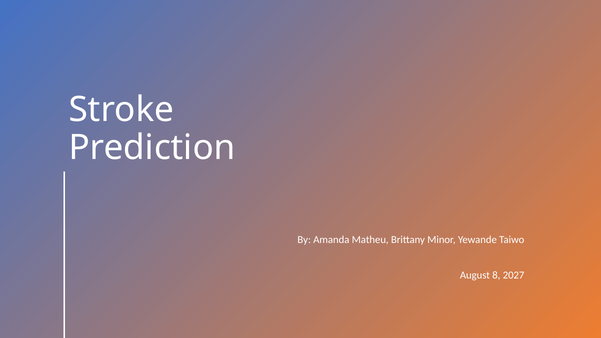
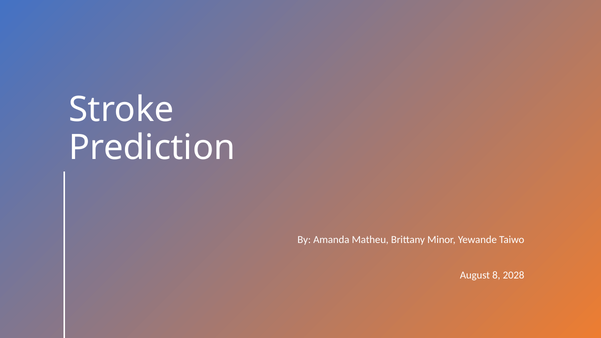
2027: 2027 -> 2028
